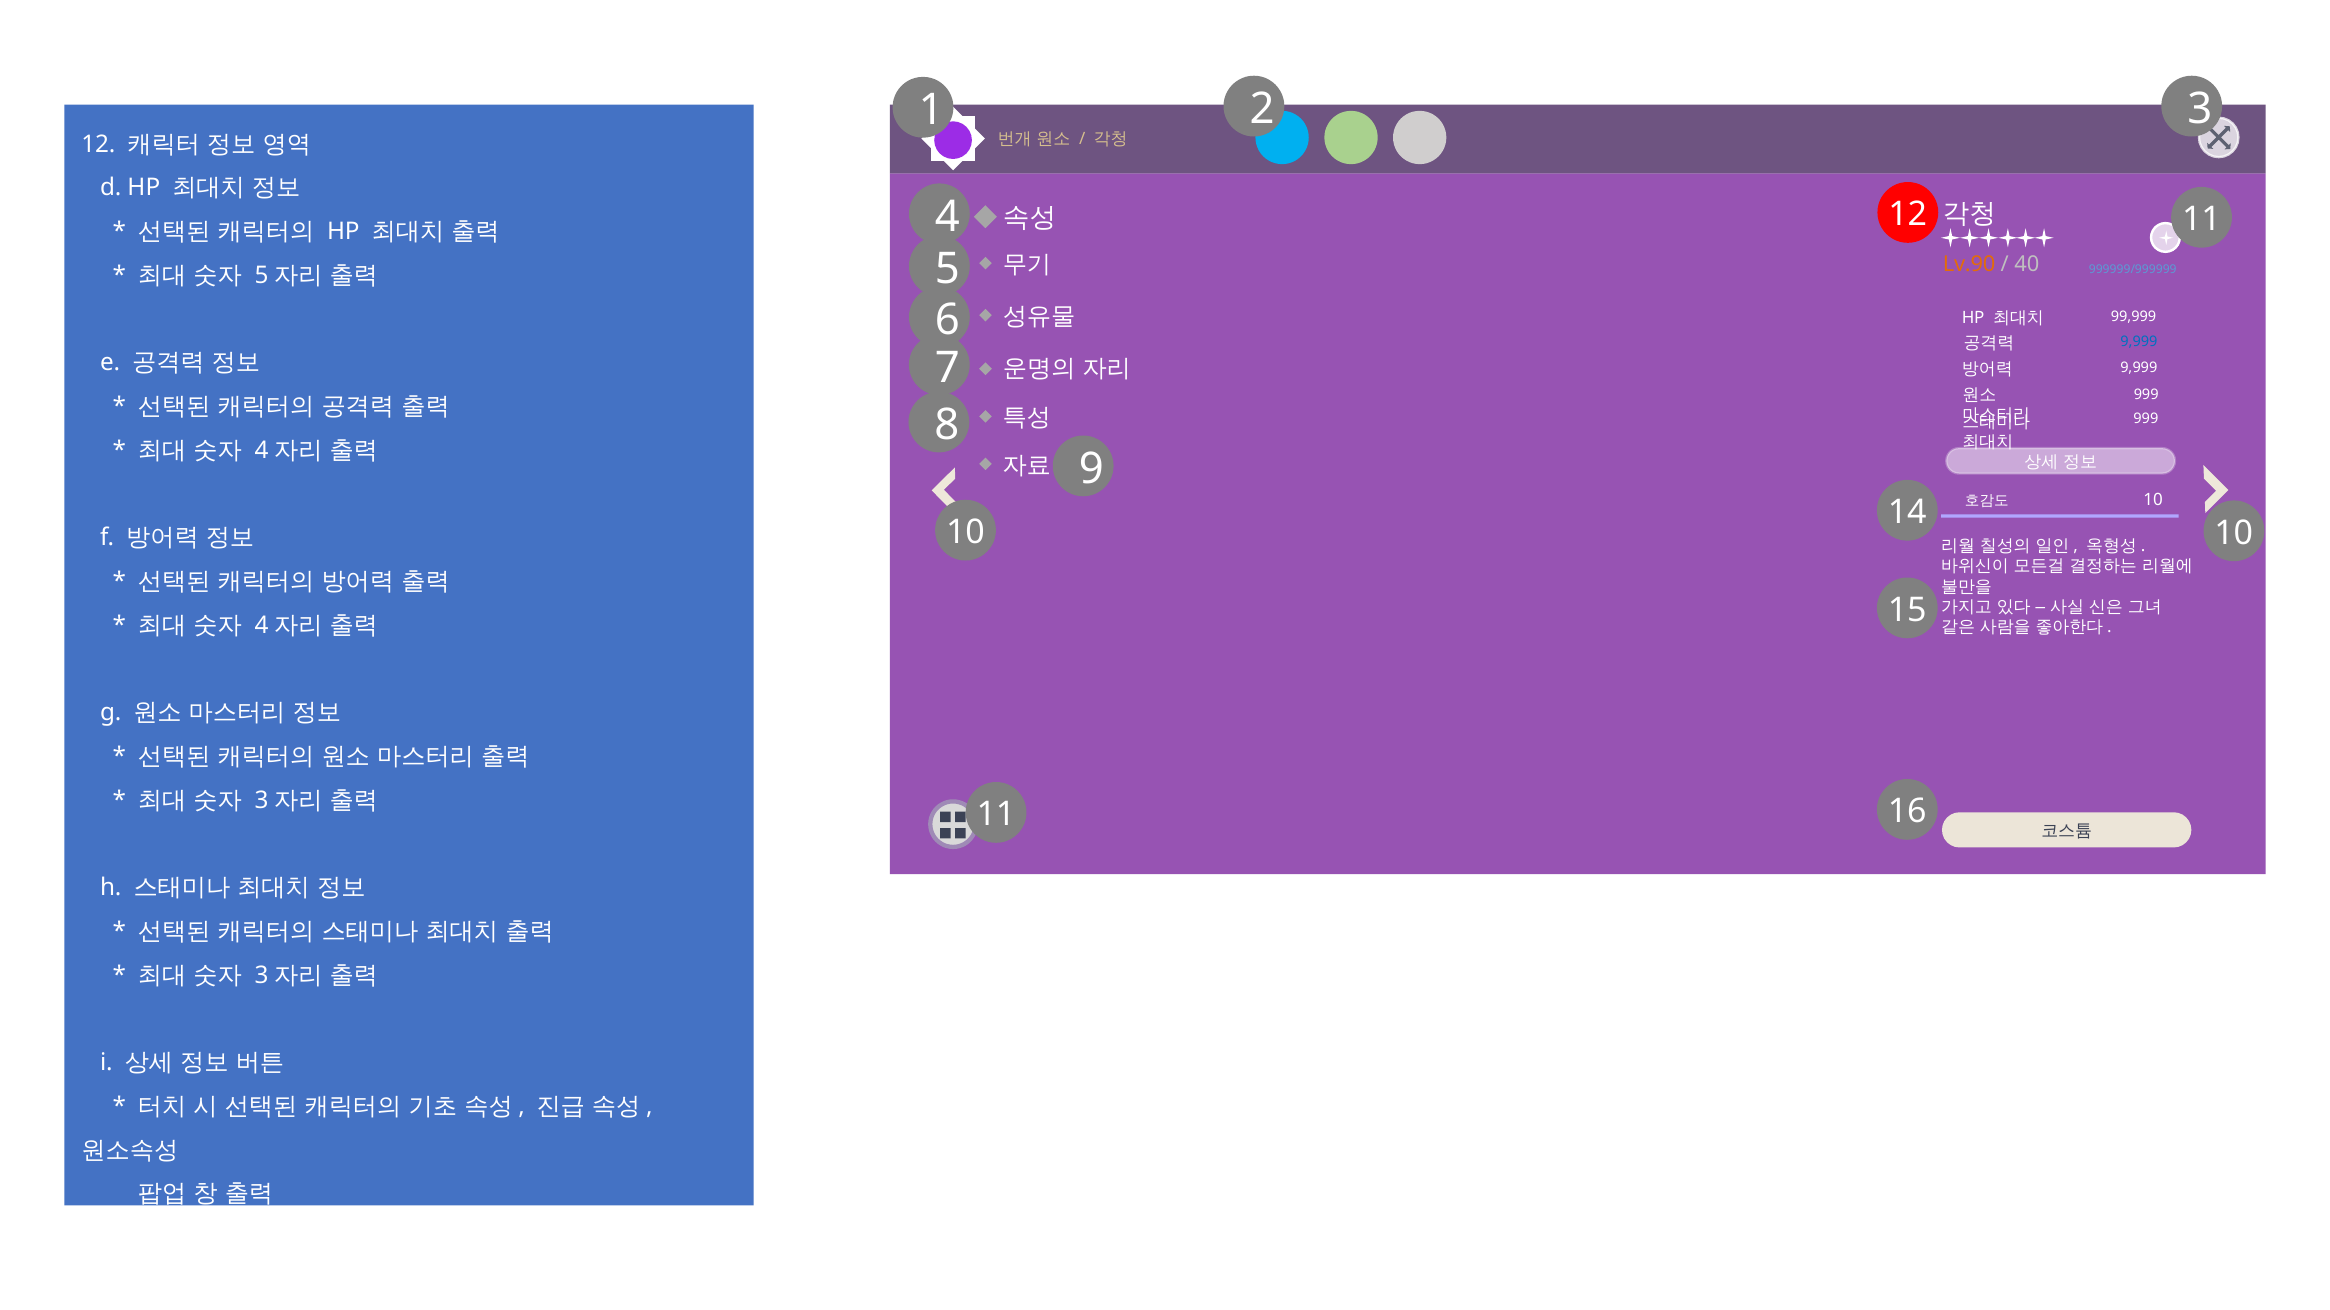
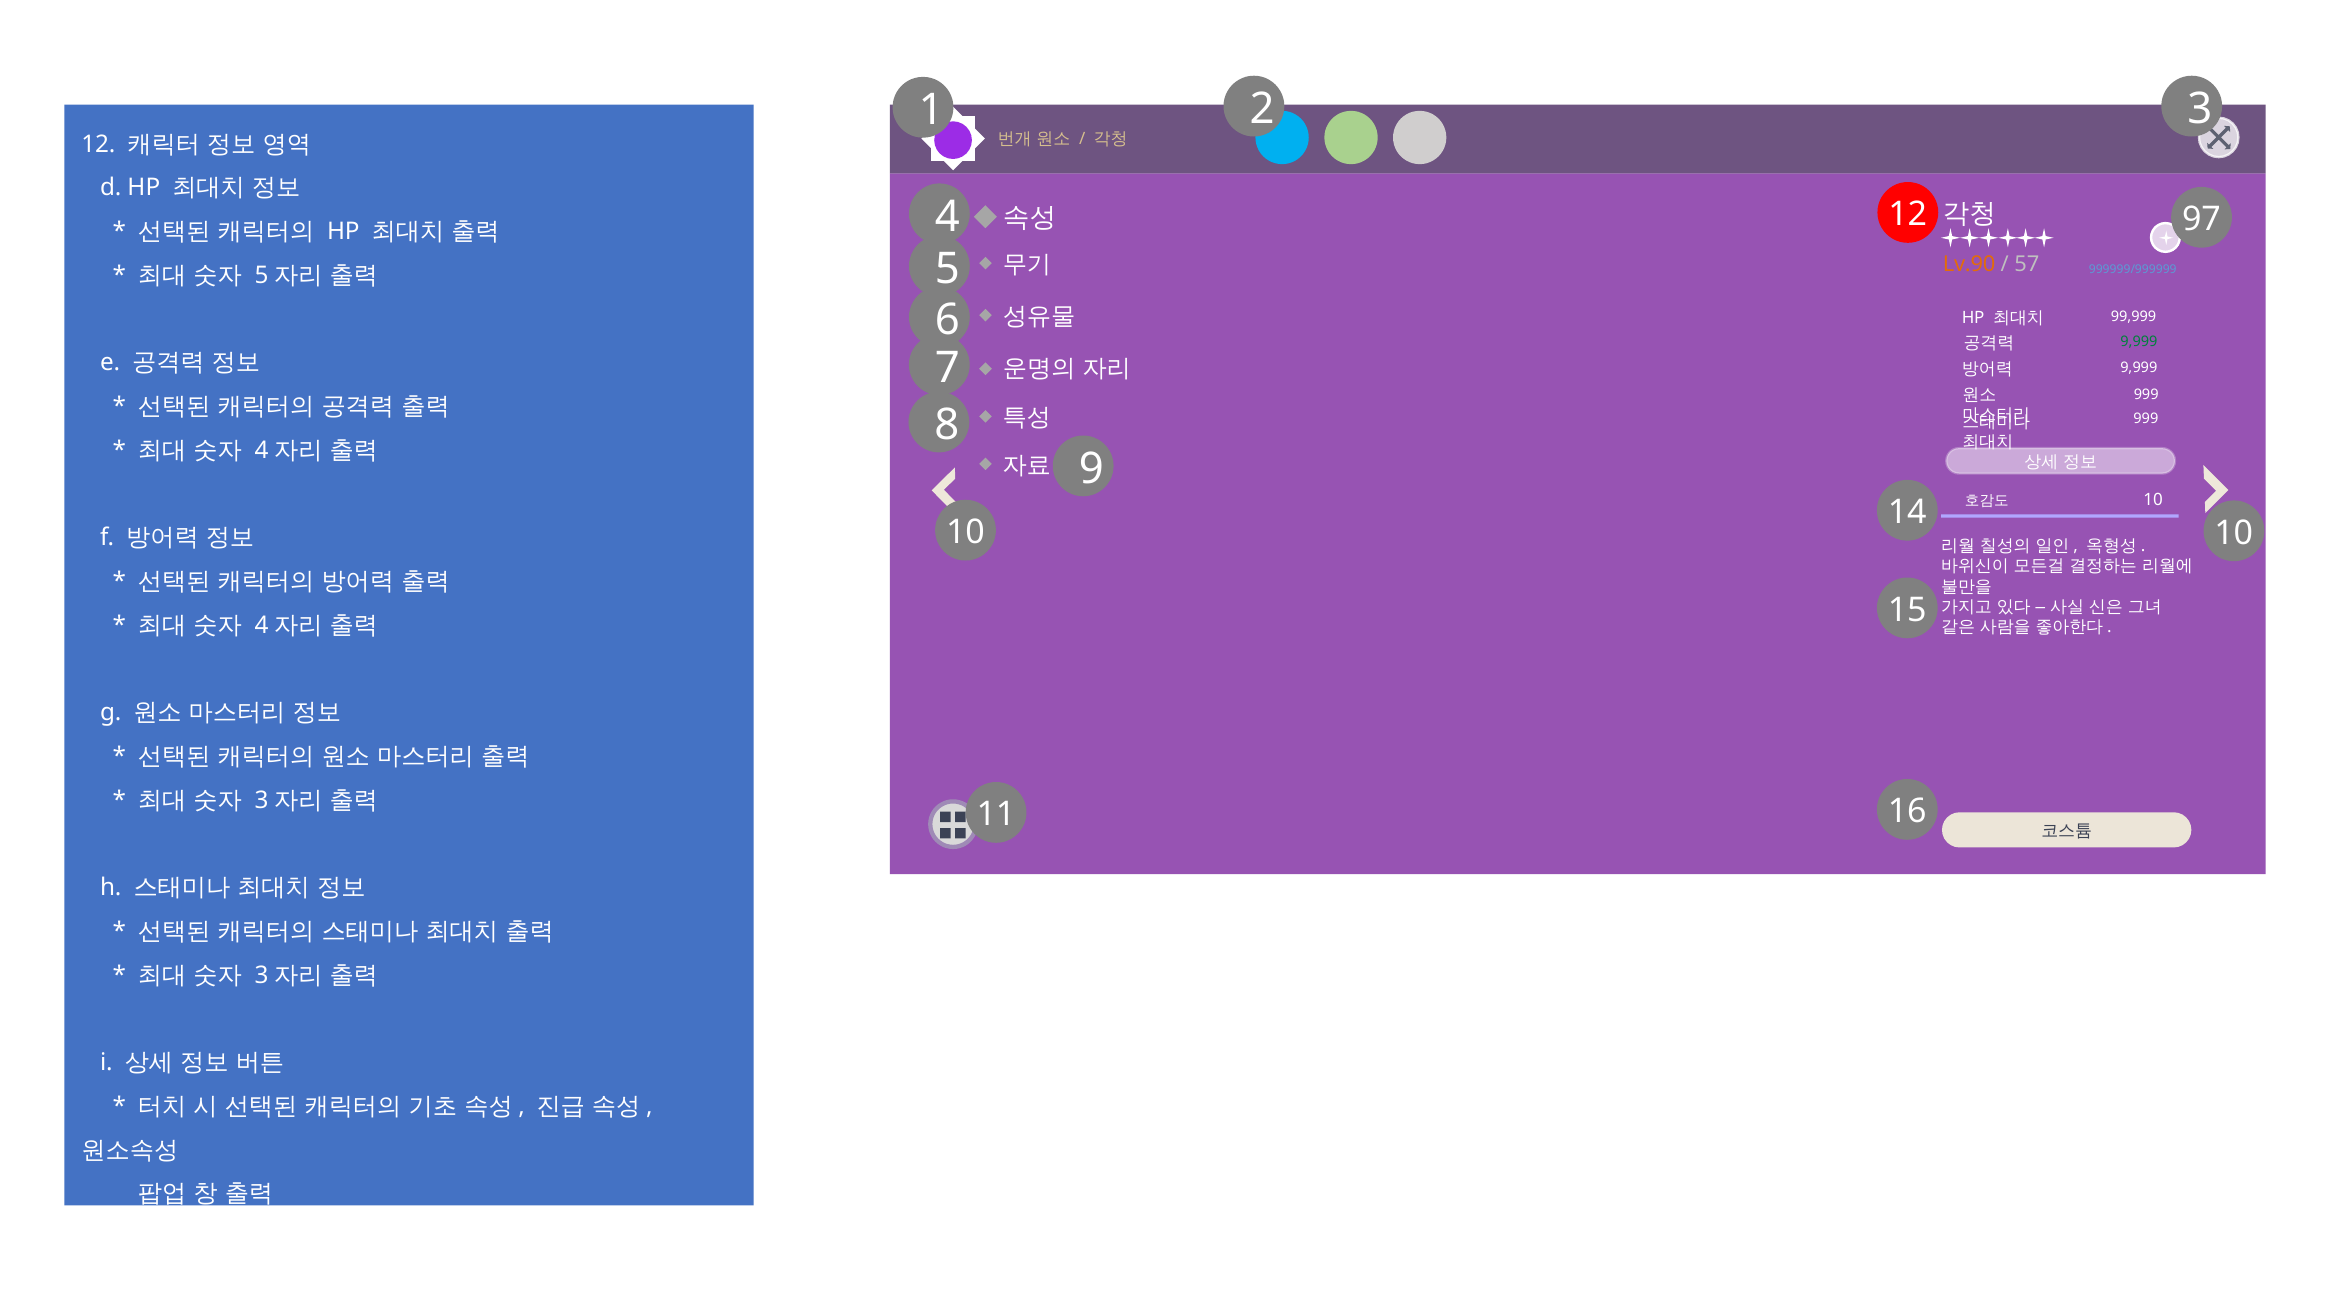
12 11: 11 -> 97
40: 40 -> 57
9,999 at (2139, 342) colour: blue -> green
